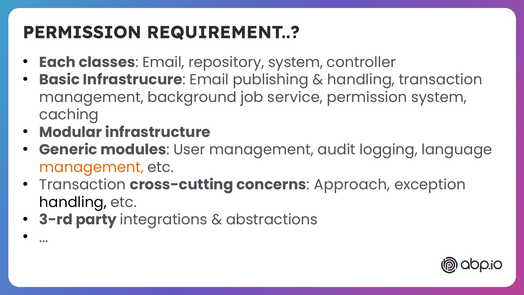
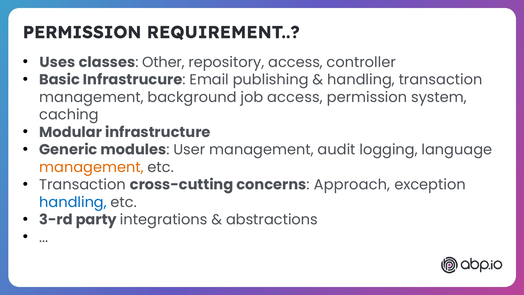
Each: Each -> Uses
classes Email: Email -> Other
repository system: system -> access
job service: service -> access
handling at (73, 202) colour: black -> blue
